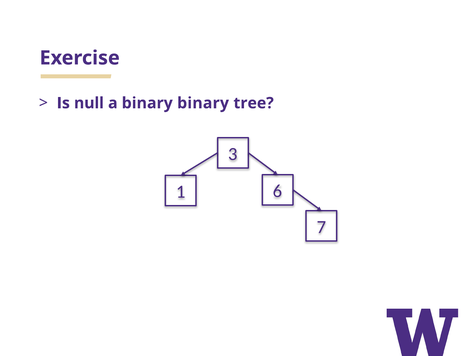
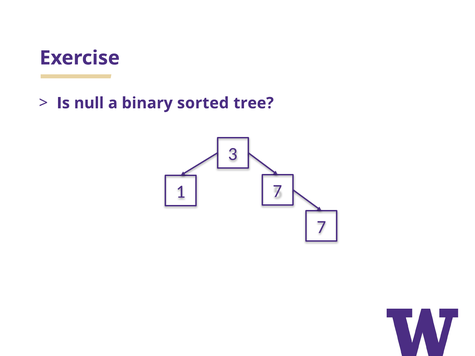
binary binary: binary -> sorted
1 6: 6 -> 7
